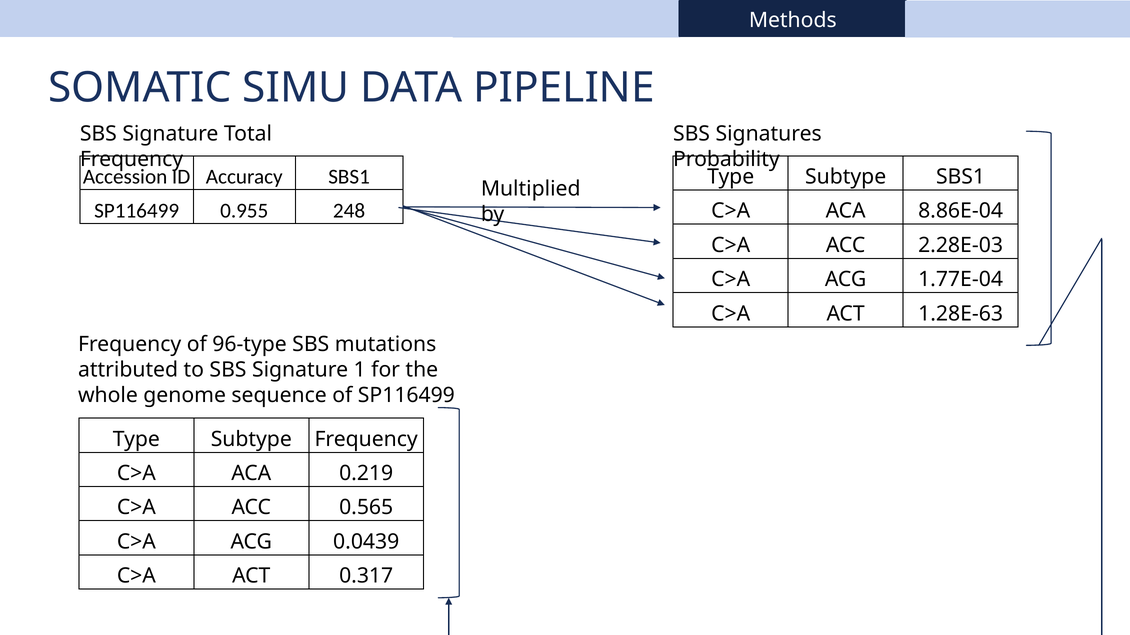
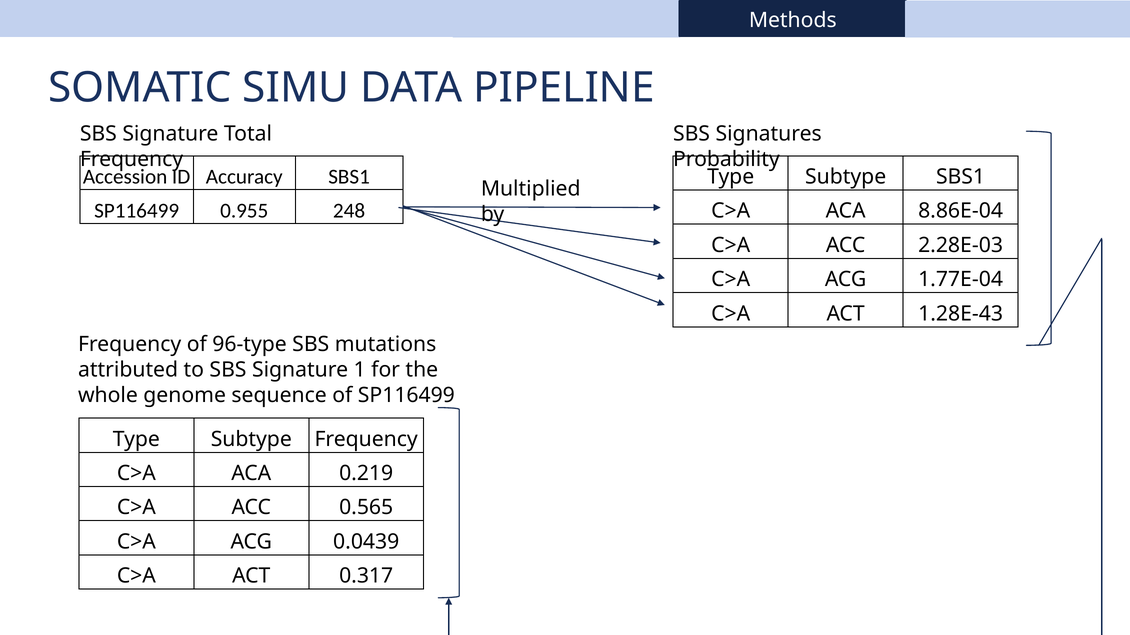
1.28E-63: 1.28E-63 -> 1.28E-43
